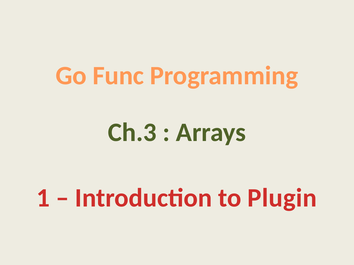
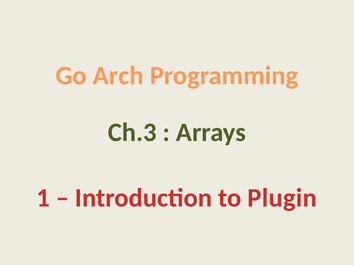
Func: Func -> Arch
